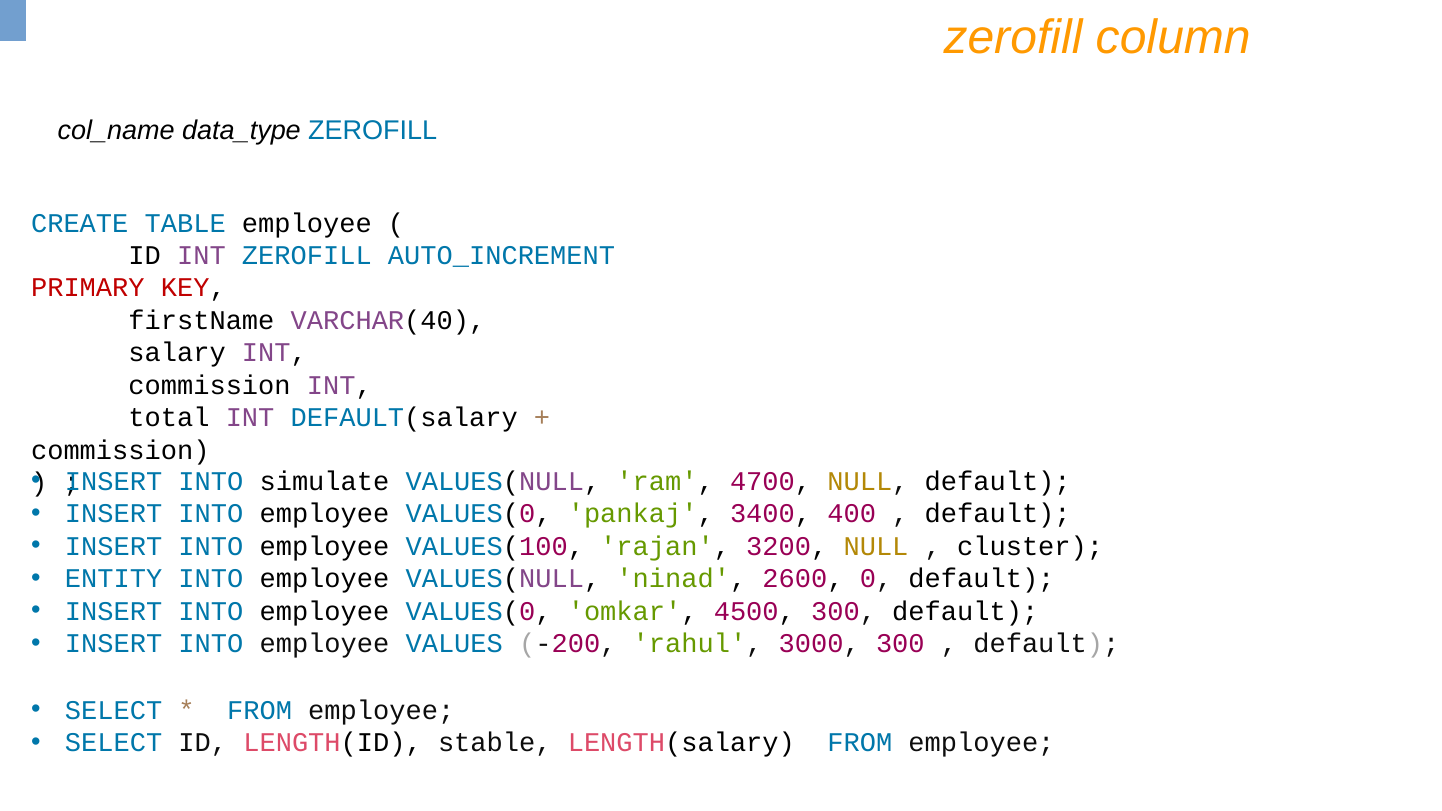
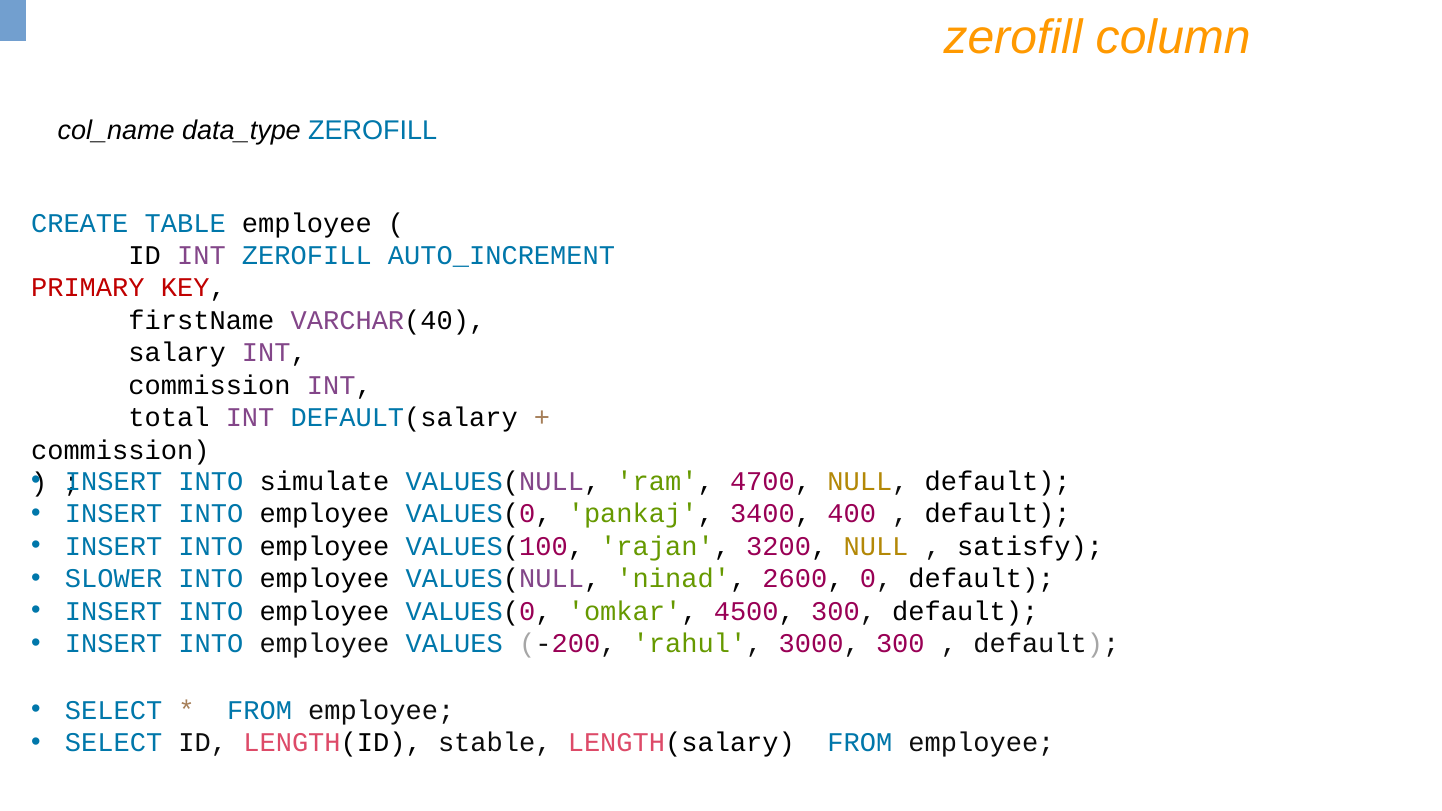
cluster: cluster -> satisfy
ENTITY: ENTITY -> SLOWER
